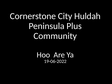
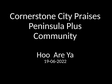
Huldah: Huldah -> Praises
